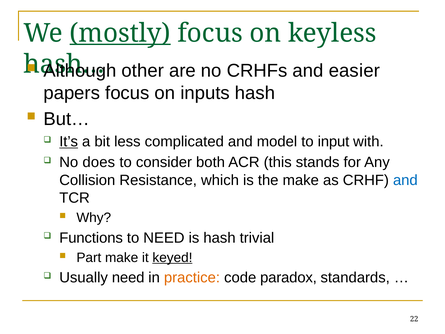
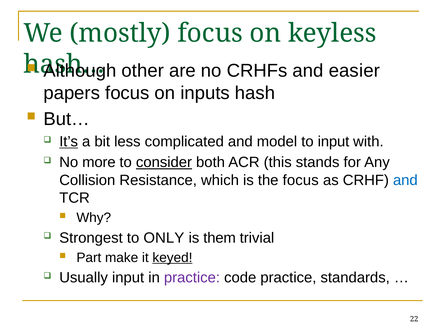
mostly underline: present -> none
does: does -> more
consider underline: none -> present
the make: make -> focus
Functions: Functions -> Strongest
to NEED: NEED -> ONLY
is hash: hash -> them
Usually need: need -> input
practice at (192, 277) colour: orange -> purple
code paradox: paradox -> practice
